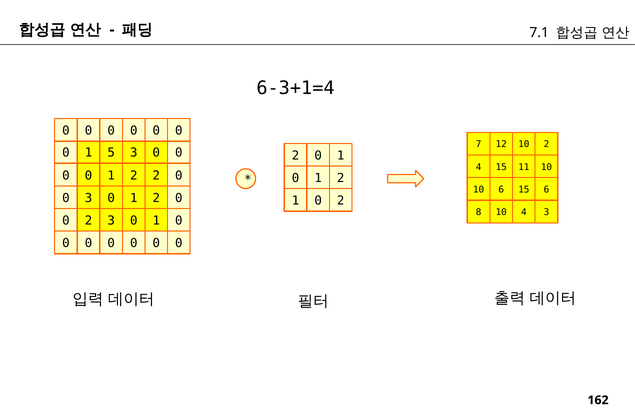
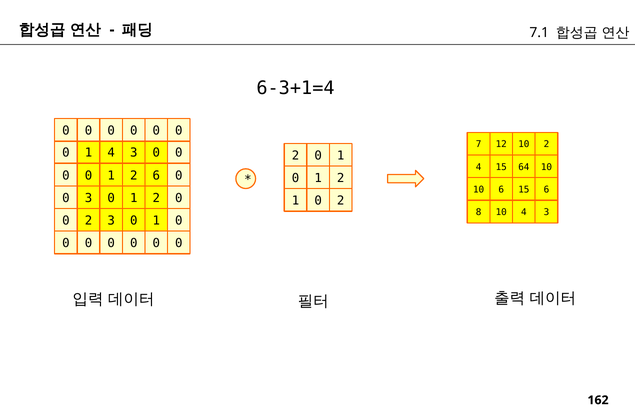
1 5: 5 -> 4
11: 11 -> 64
2 at (156, 175): 2 -> 6
